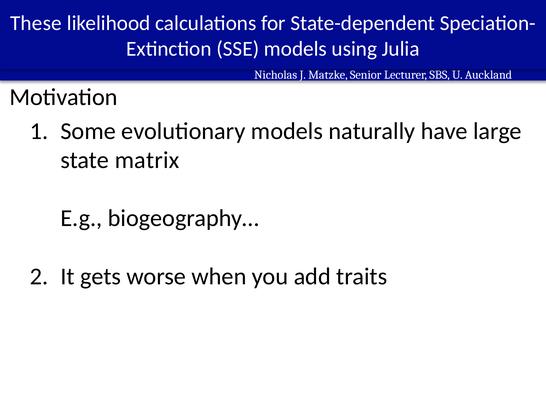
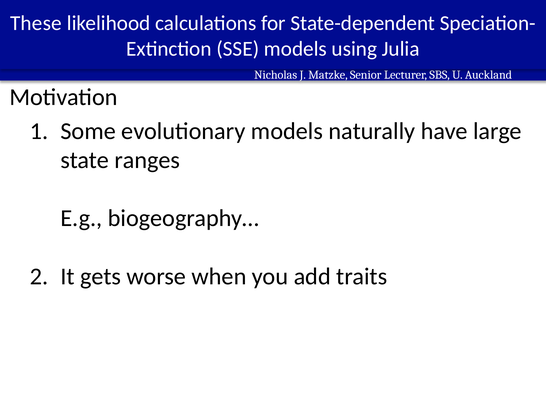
matrix: matrix -> ranges
